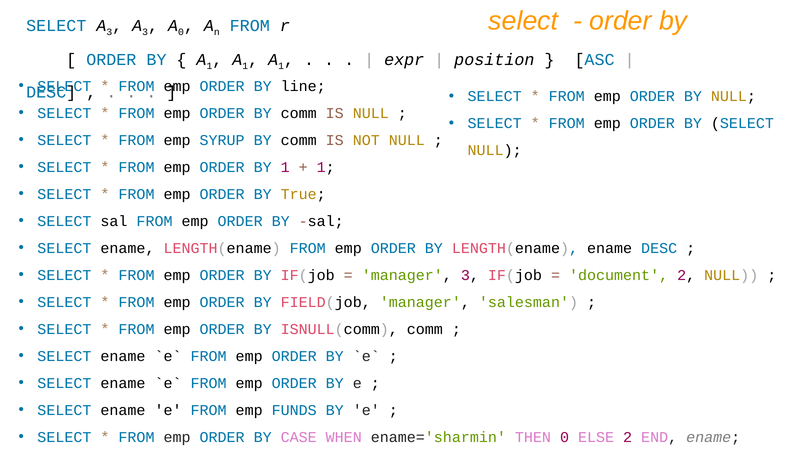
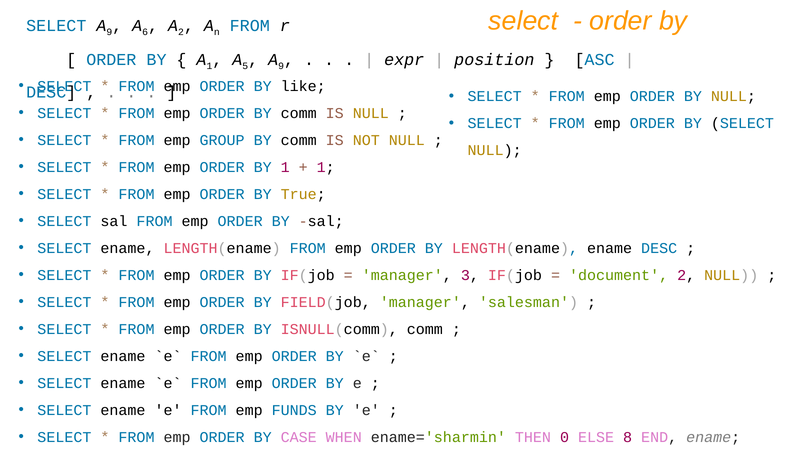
3 at (109, 32): 3 -> 9
3 at (145, 32): 3 -> 6
0 at (181, 32): 0 -> 2
1 at (245, 66): 1 -> 5
1 at (281, 66): 1 -> 9
line: line -> like
SYRUP: SYRUP -> GROUP
ELSE 2: 2 -> 8
